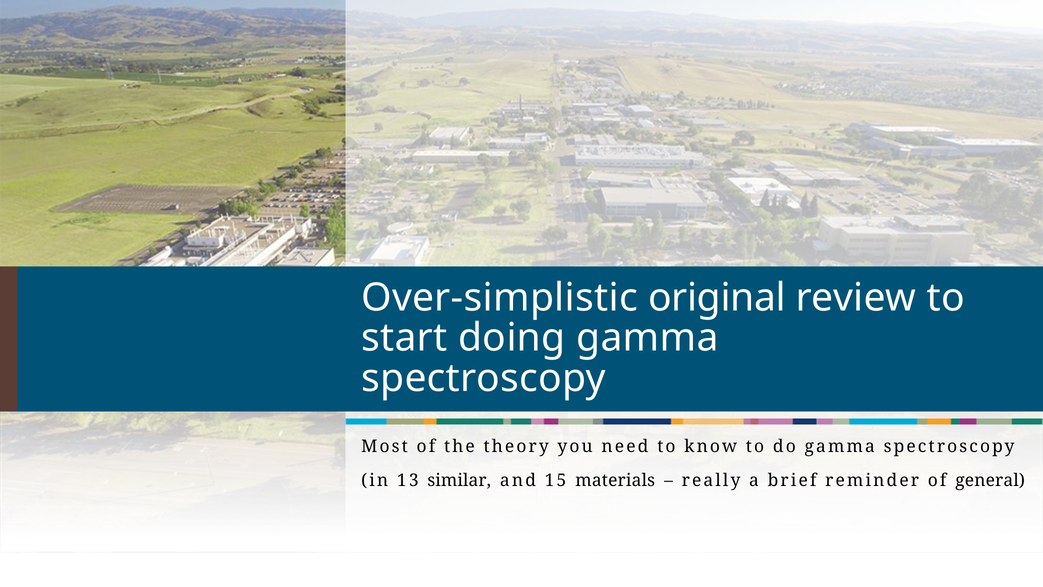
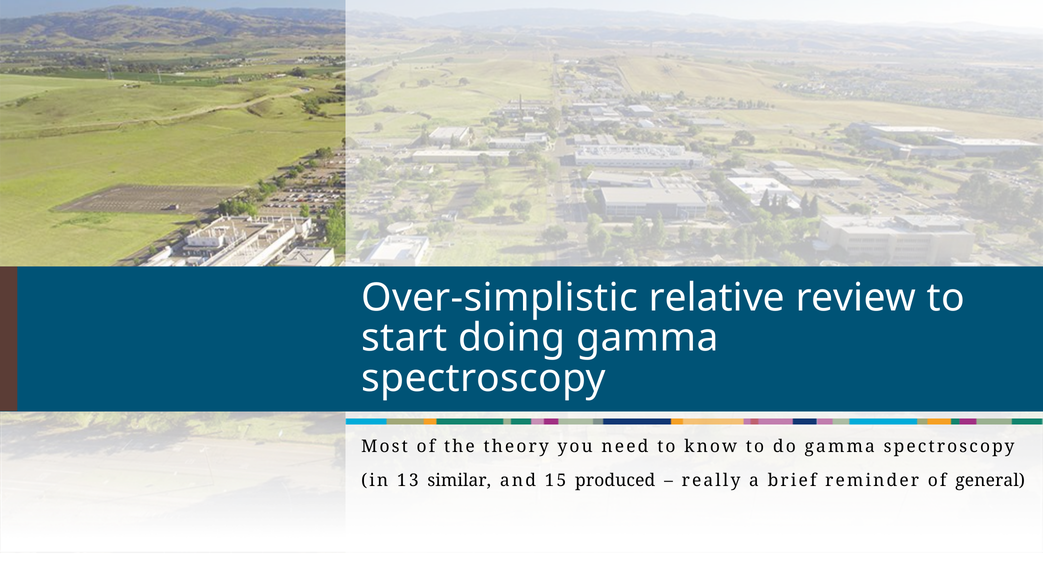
original: original -> relative
materials: materials -> produced
